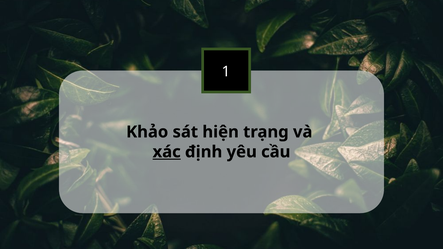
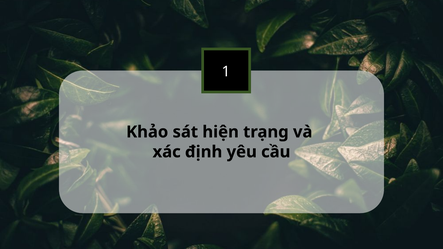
xác underline: present -> none
